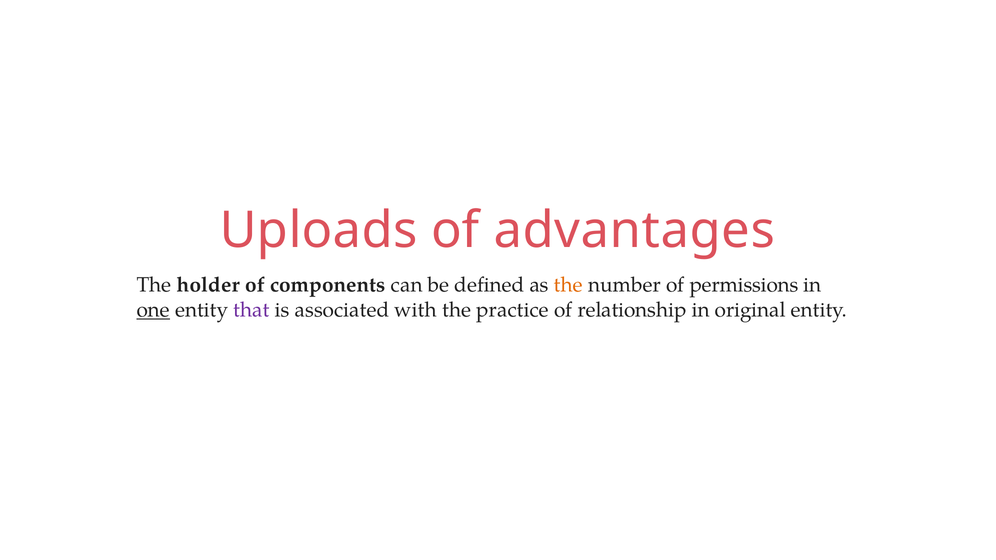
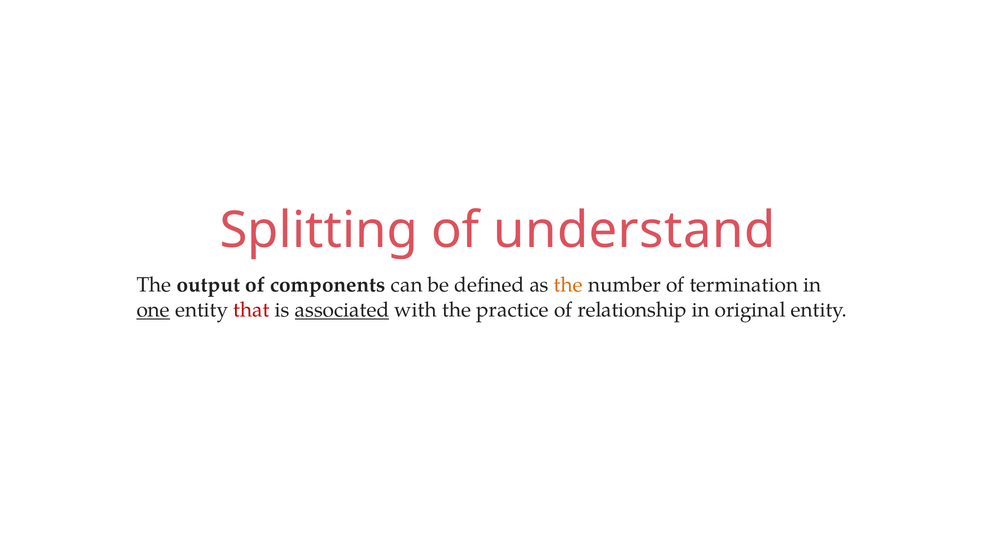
Uploads: Uploads -> Splitting
advantages: advantages -> understand
holder: holder -> output
permissions: permissions -> termination
that colour: purple -> red
associated underline: none -> present
